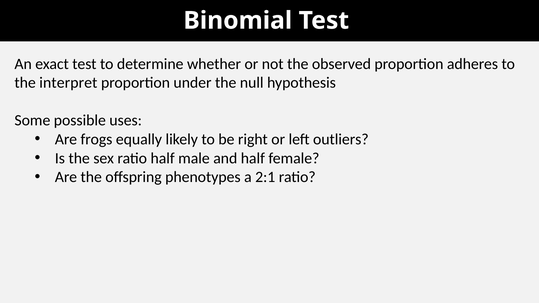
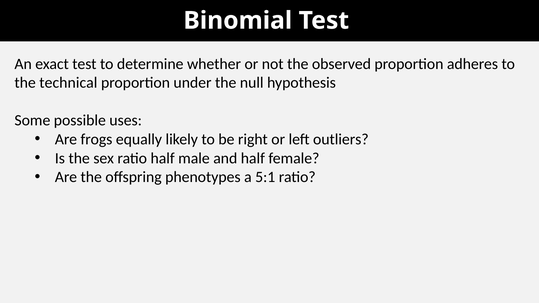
interpret: interpret -> technical
2:1: 2:1 -> 5:1
